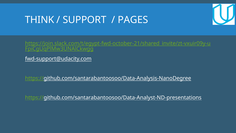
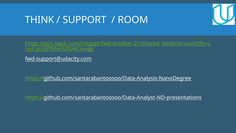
PAGES: PAGES -> ROOM
